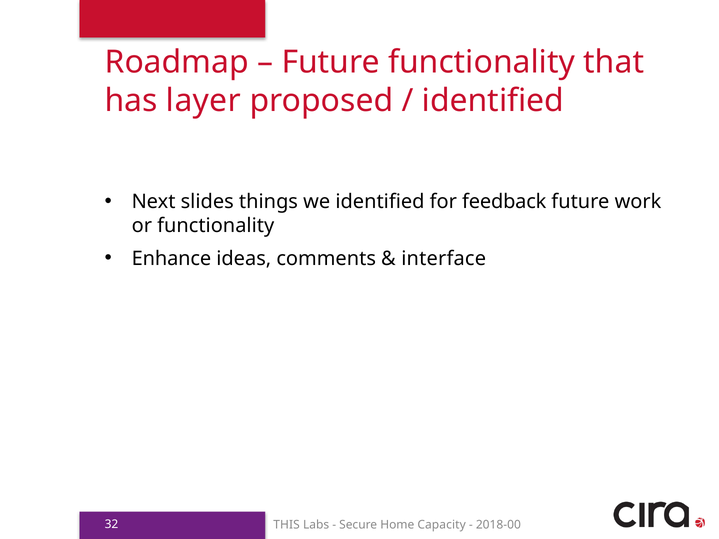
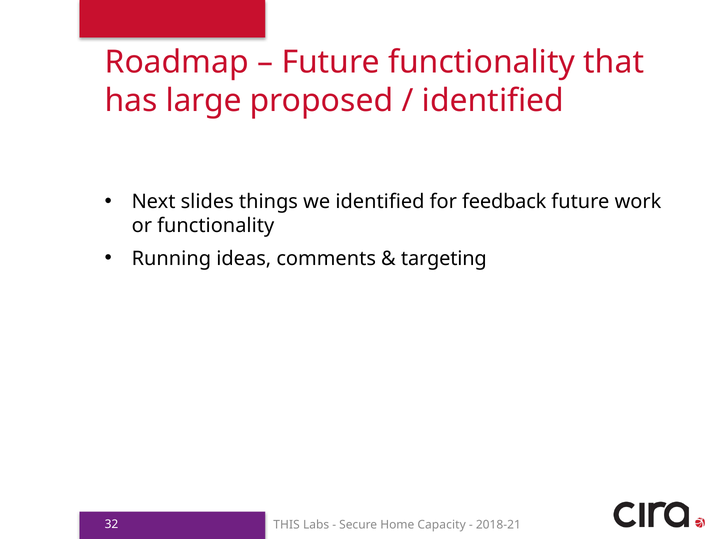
layer: layer -> large
Enhance: Enhance -> Running
interface: interface -> targeting
2018-00: 2018-00 -> 2018-21
